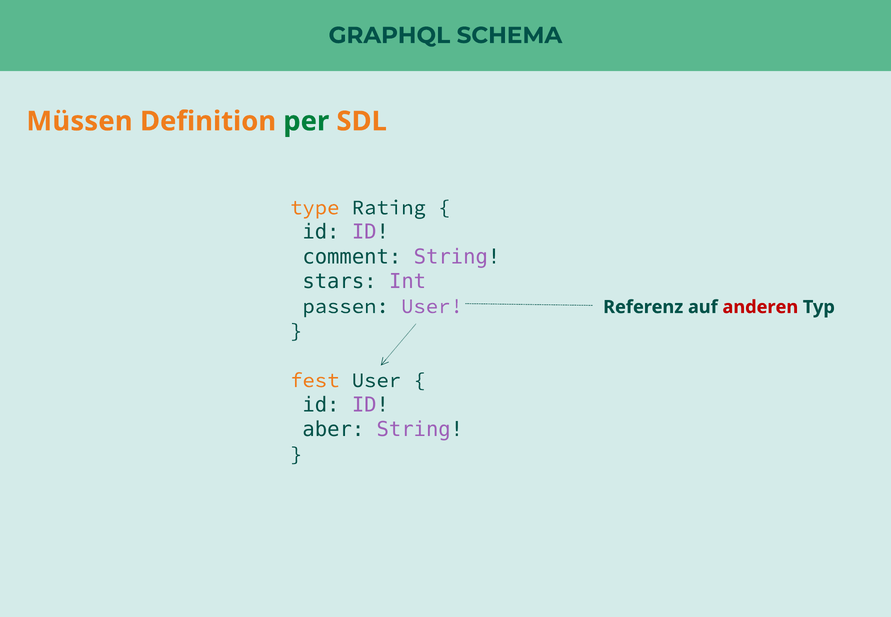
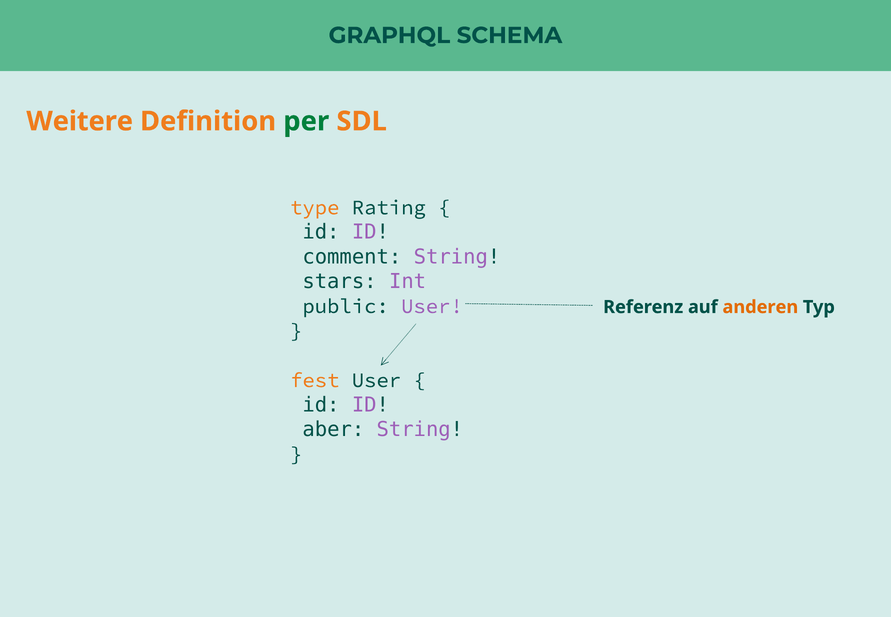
Müssen: Müssen -> Weitere
passen: passen -> public
anderen colour: red -> orange
